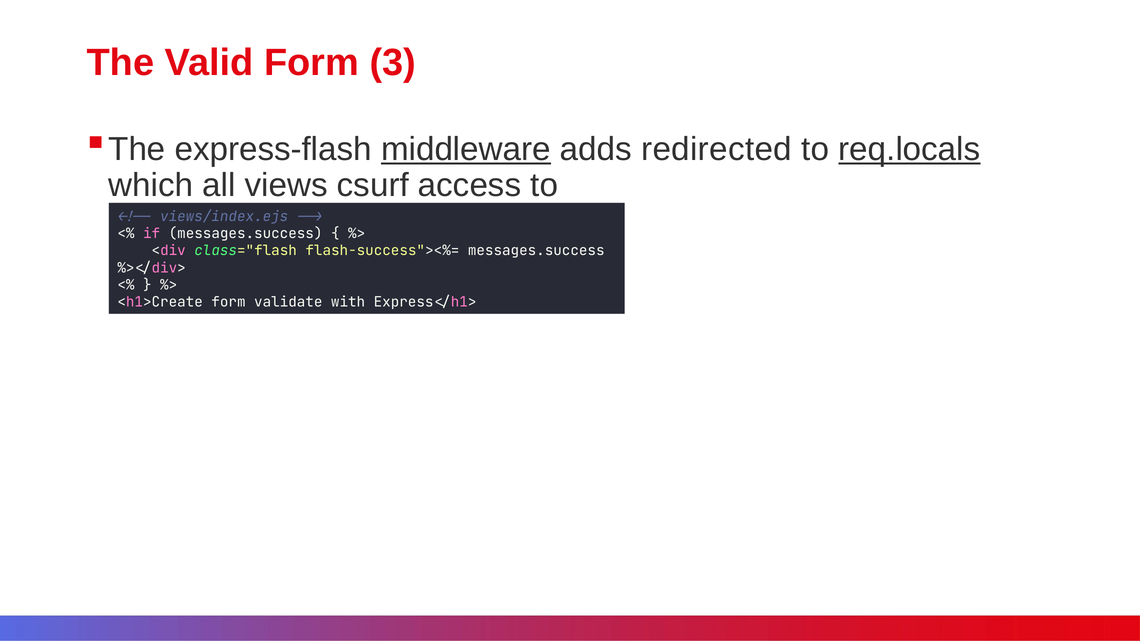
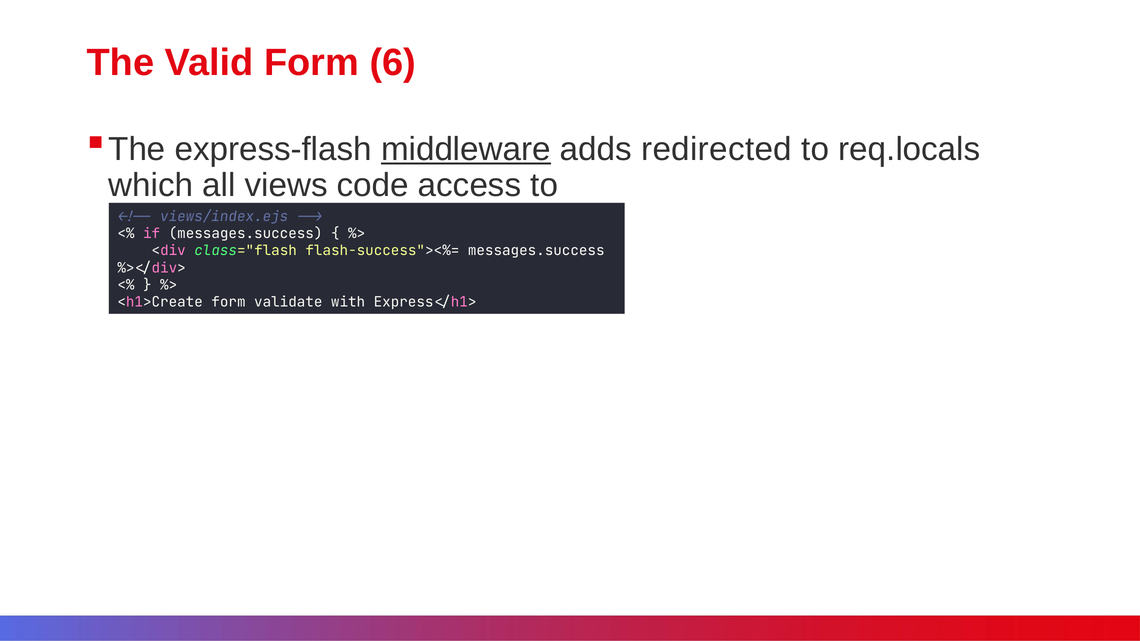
3: 3 -> 6
req.locals underline: present -> none
csurf: csurf -> code
